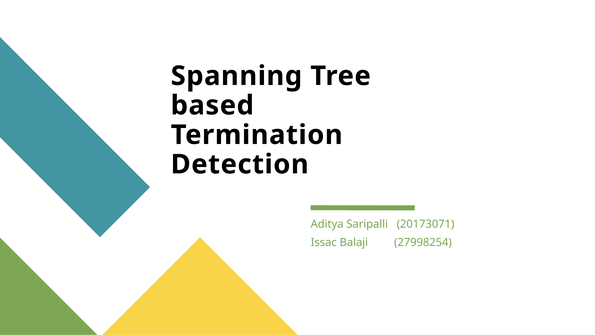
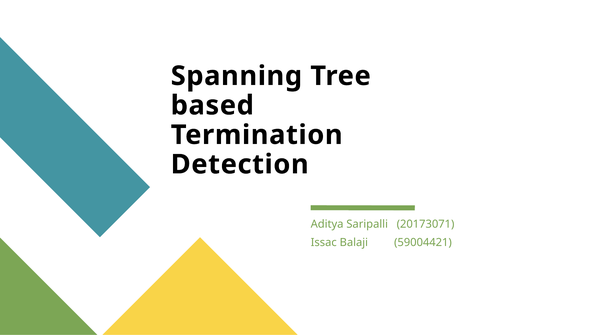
27998254: 27998254 -> 59004421
